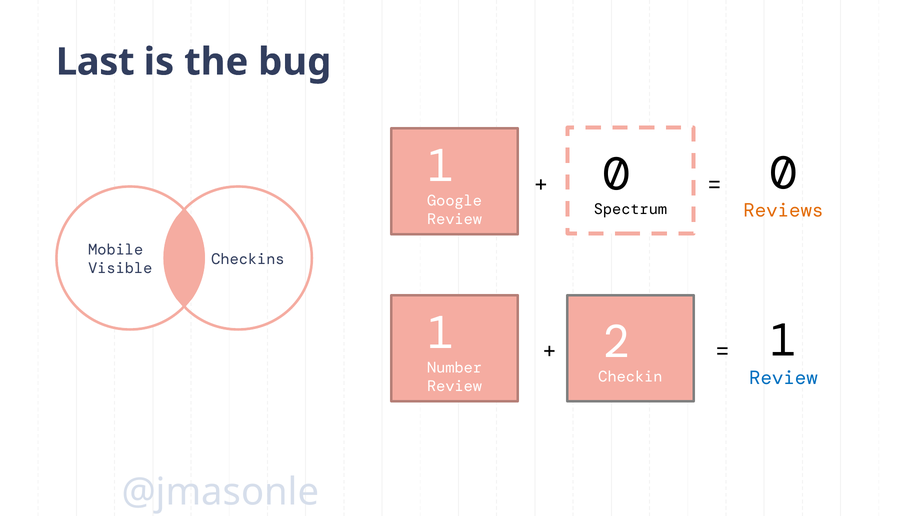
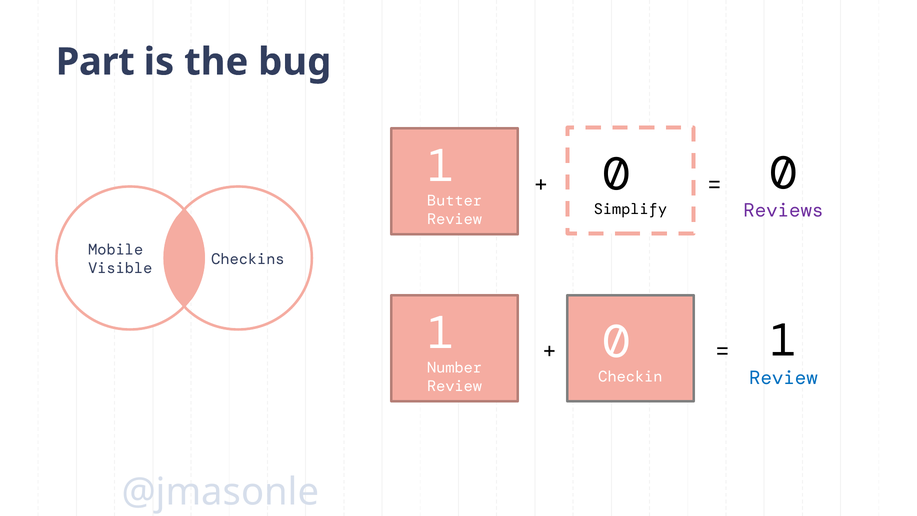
Last: Last -> Part
Google: Google -> Butter
Spectrum: Spectrum -> Simplify
Reviews colour: orange -> purple
2 at (617, 342): 2 -> 0
